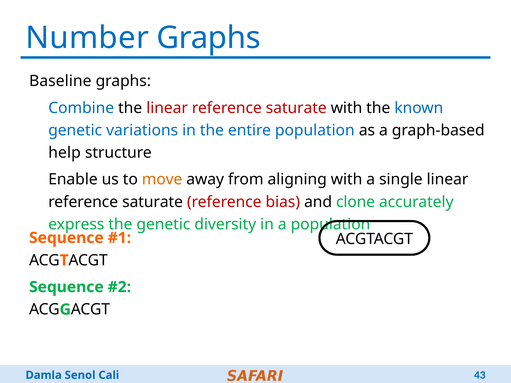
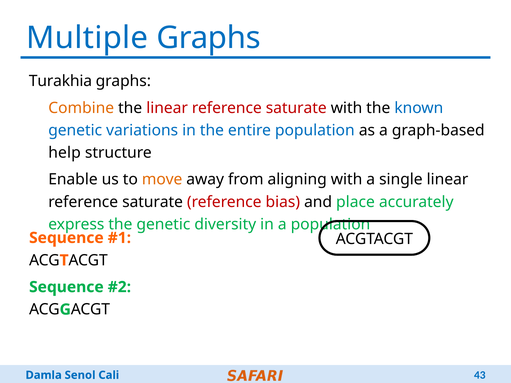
Number: Number -> Multiple
Baseline: Baseline -> Turakhia
Combine colour: blue -> orange
clone: clone -> place
